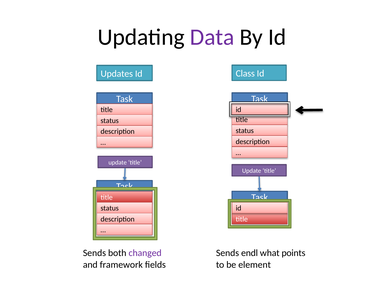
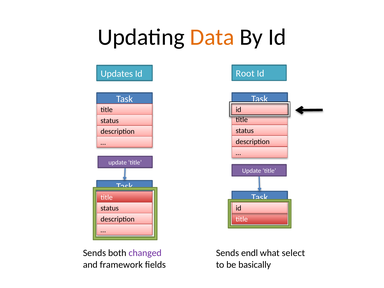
Data colour: purple -> orange
Class: Class -> Root
points: points -> select
element: element -> basically
